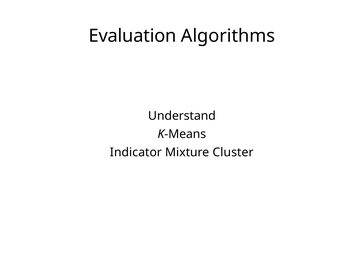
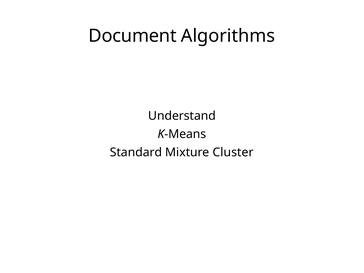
Evaluation: Evaluation -> Document
Indicator: Indicator -> Standard
